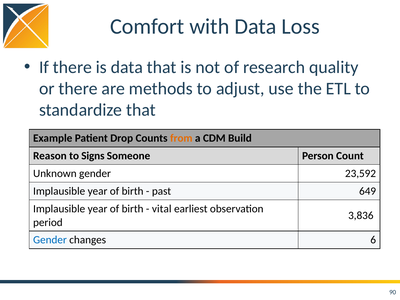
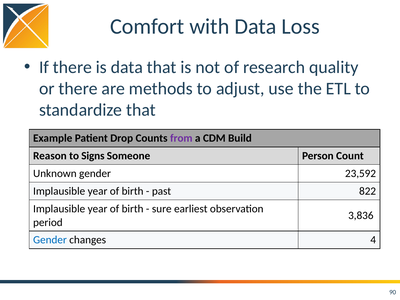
from colour: orange -> purple
649: 649 -> 822
vital: vital -> sure
6: 6 -> 4
